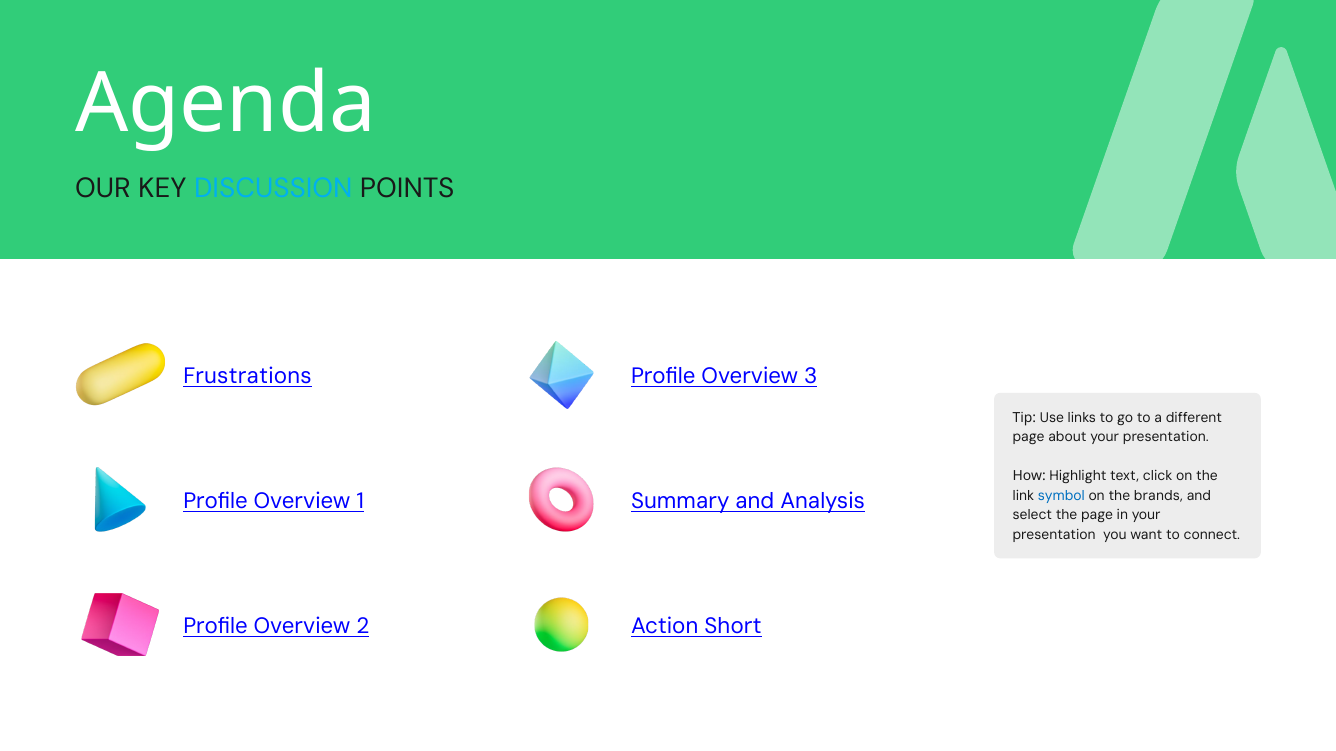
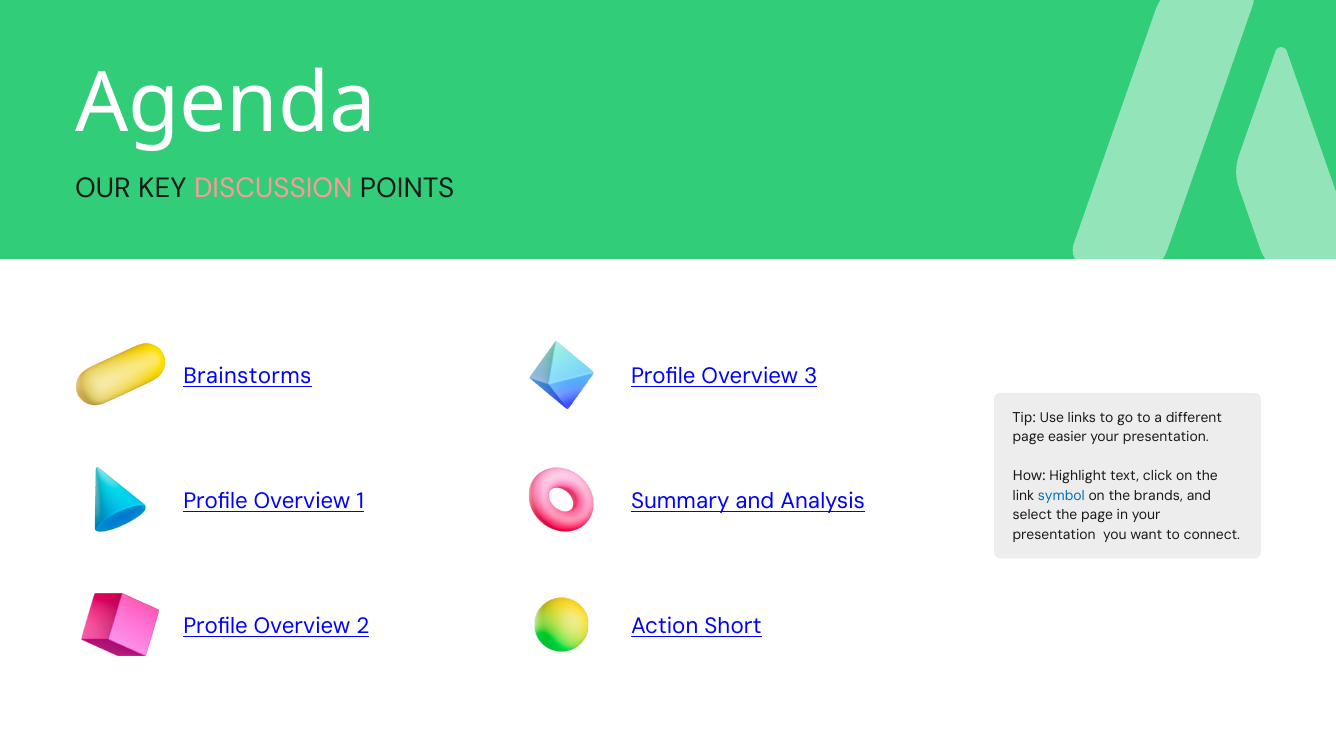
DISCUSSION colour: light blue -> pink
Frustrations: Frustrations -> Brainstorms
about: about -> easier
